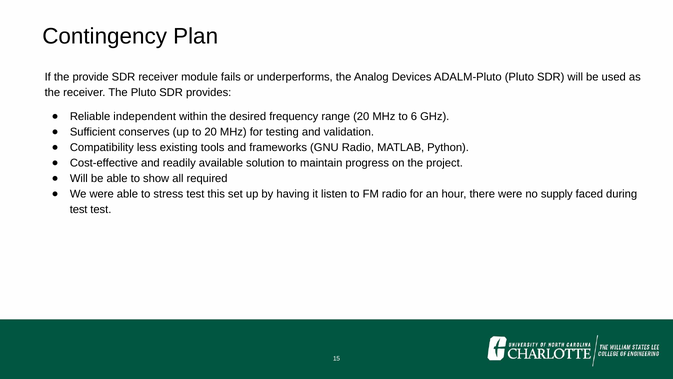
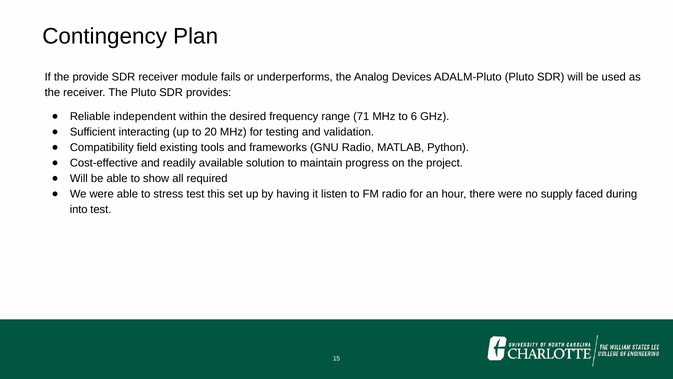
range 20: 20 -> 71
conserves: conserves -> interacting
less: less -> field
test at (79, 209): test -> into
